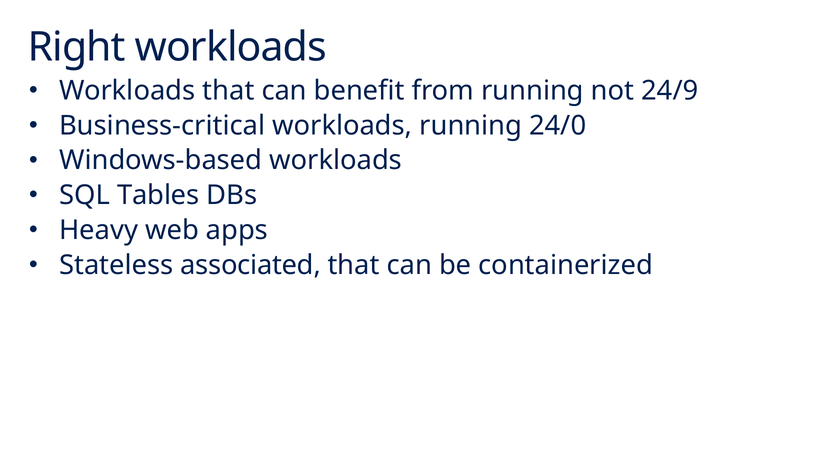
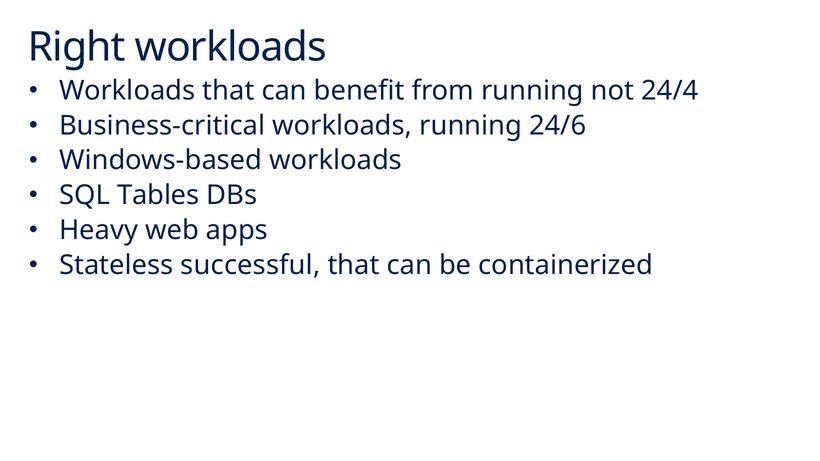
24/9: 24/9 -> 24/4
24/0: 24/0 -> 24/6
associated: associated -> successful
